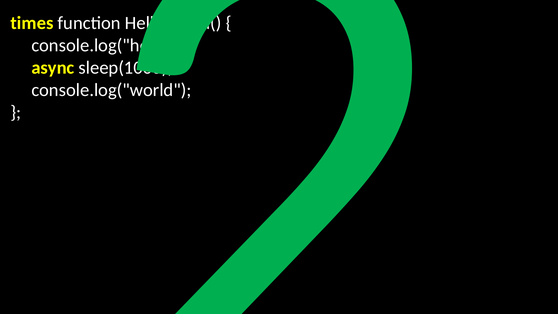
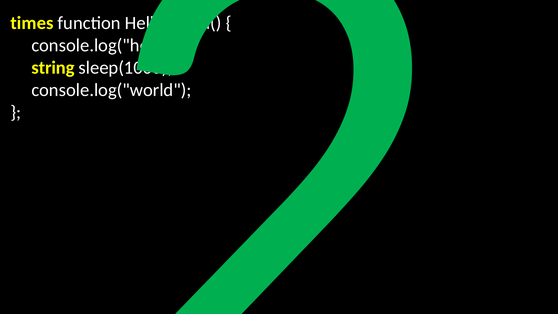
async: async -> string
